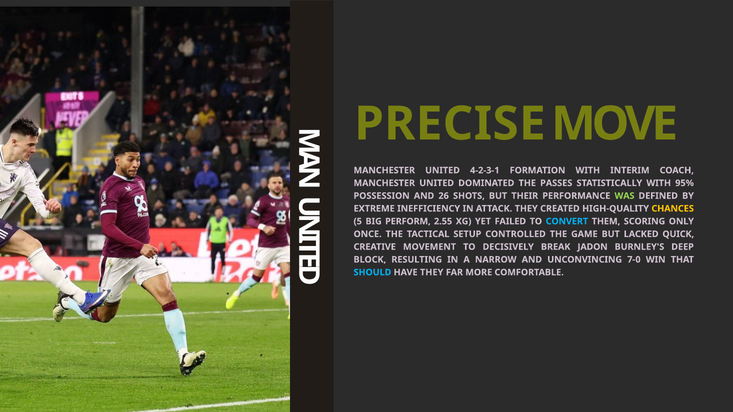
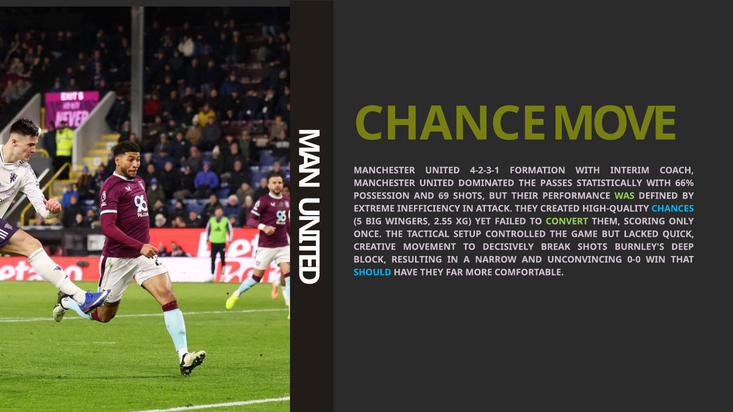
PRECISE: PRECISE -> CHANCE
95%: 95% -> 66%
26: 26 -> 69
CHANCES colour: yellow -> light blue
PERFORM: PERFORM -> WINGERS
CONVERT colour: light blue -> light green
BREAK JADON: JADON -> SHOTS
7-0: 7-0 -> 0-0
